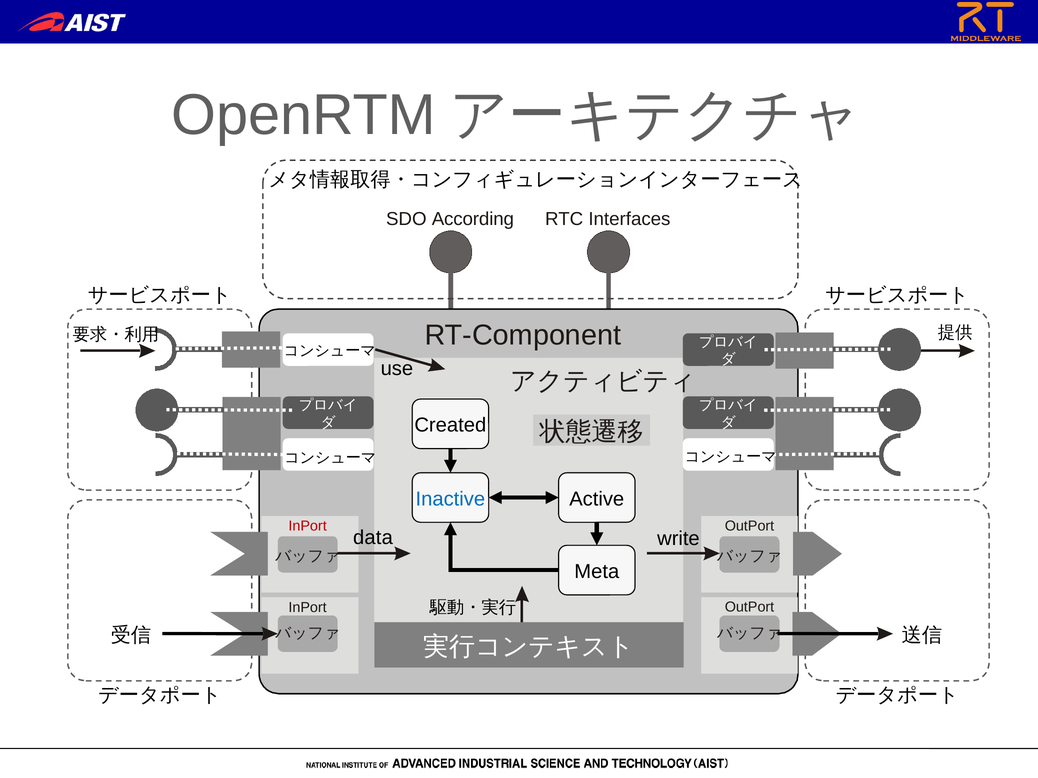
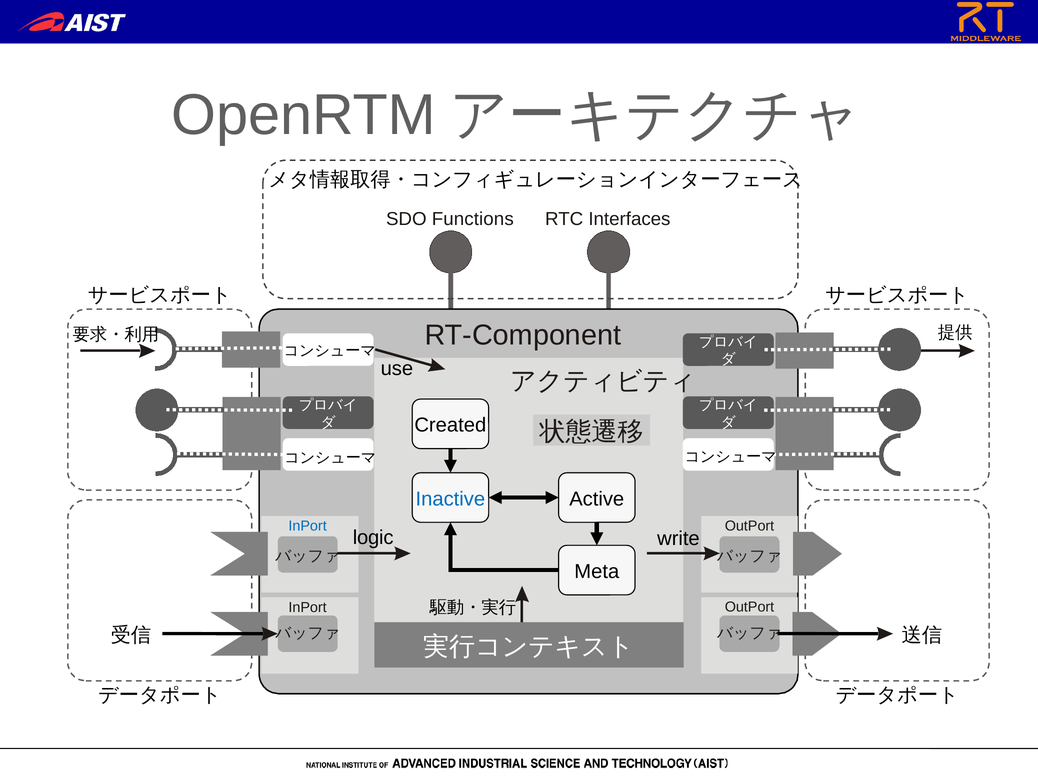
According: According -> Functions
InPort at (308, 526) colour: red -> blue
data: data -> logic
